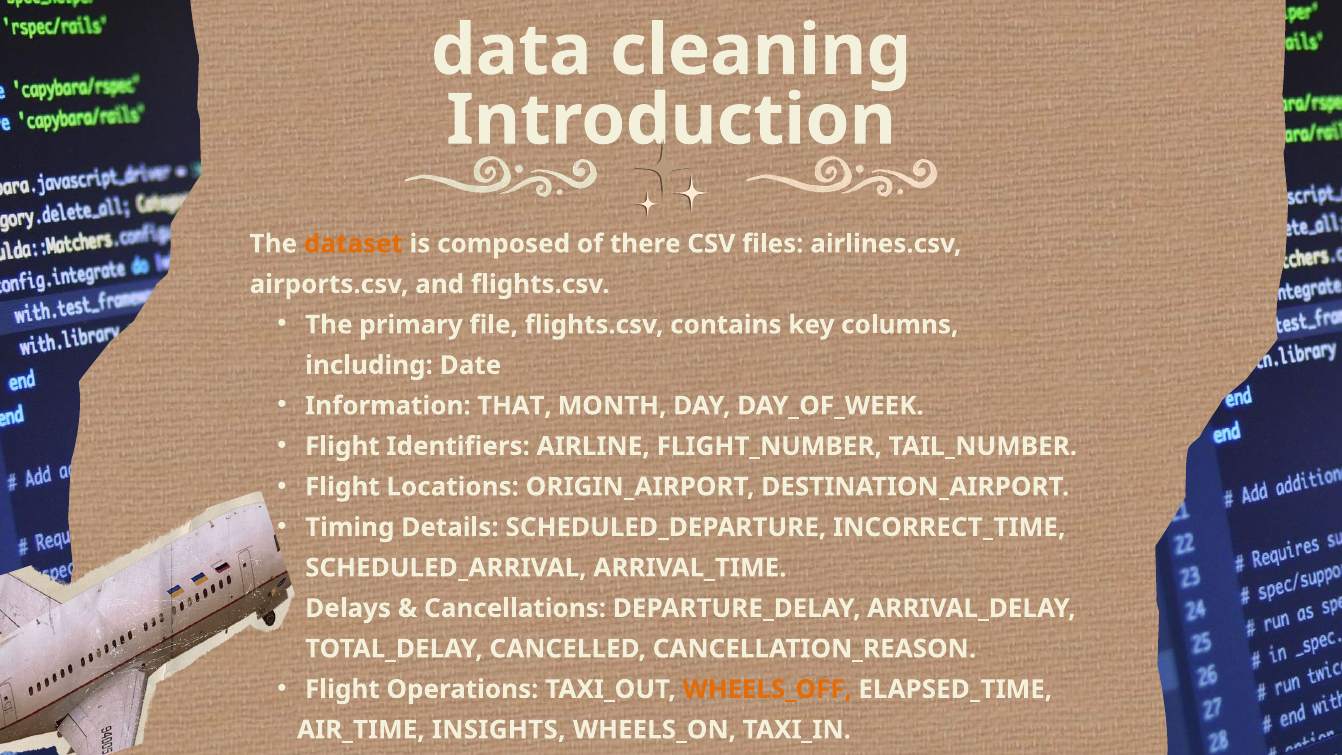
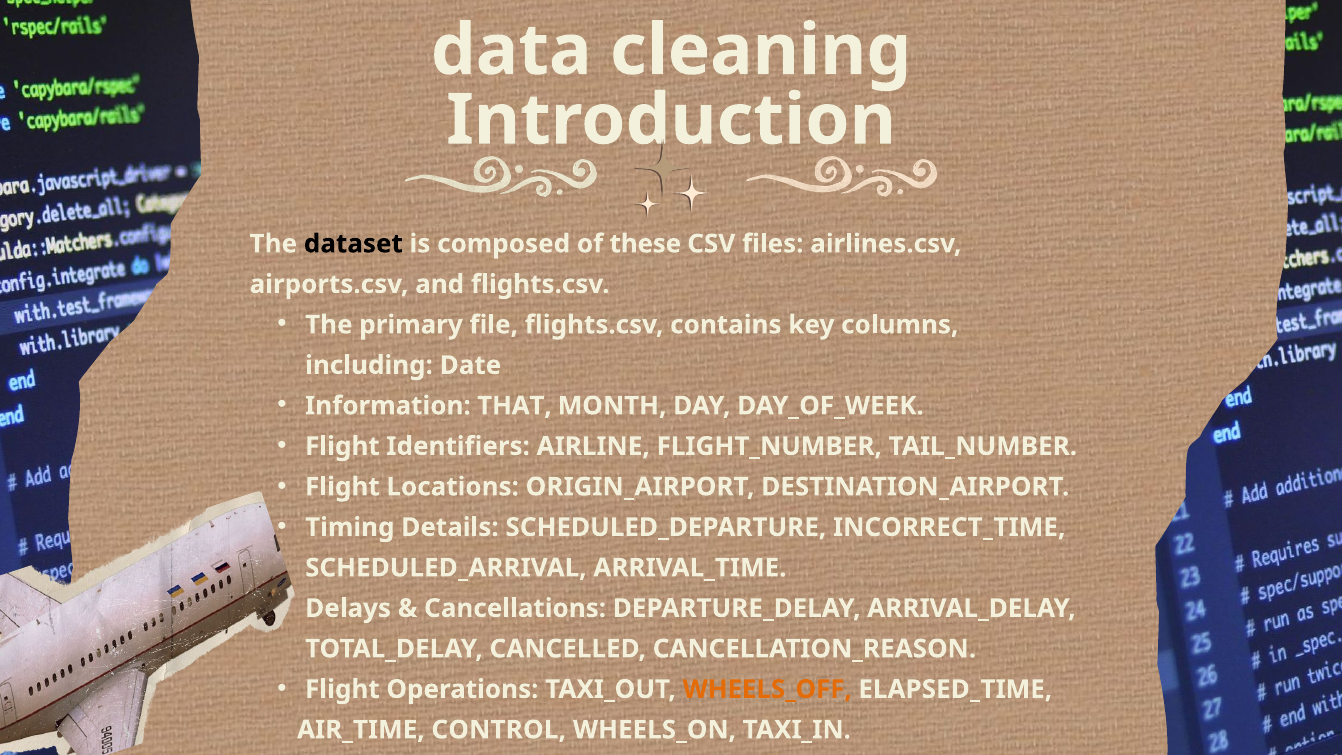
dataset colour: orange -> black
there: there -> these
INSIGHTS: INSIGHTS -> CONTROL
